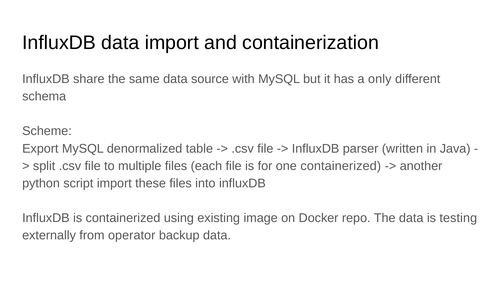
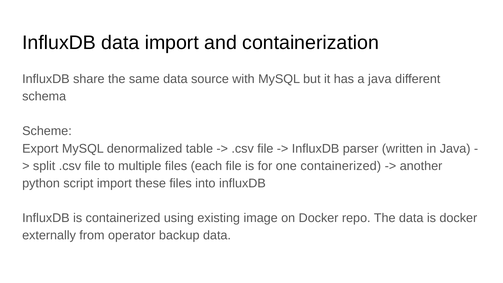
a only: only -> java
is testing: testing -> docker
